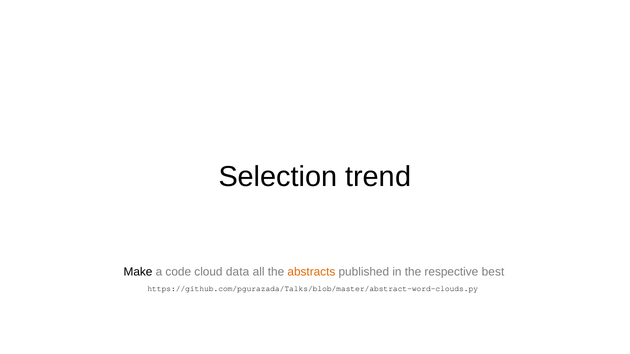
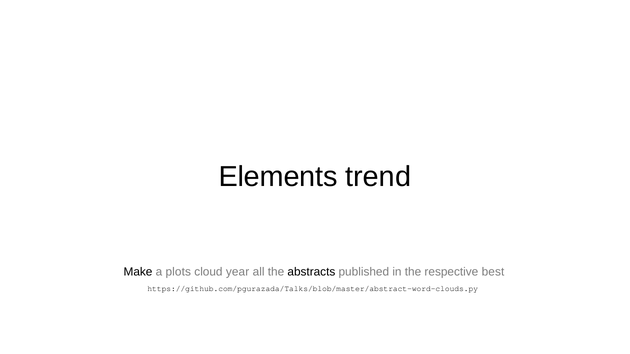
Selection: Selection -> Elements
code: code -> plots
data: data -> year
abstracts colour: orange -> black
